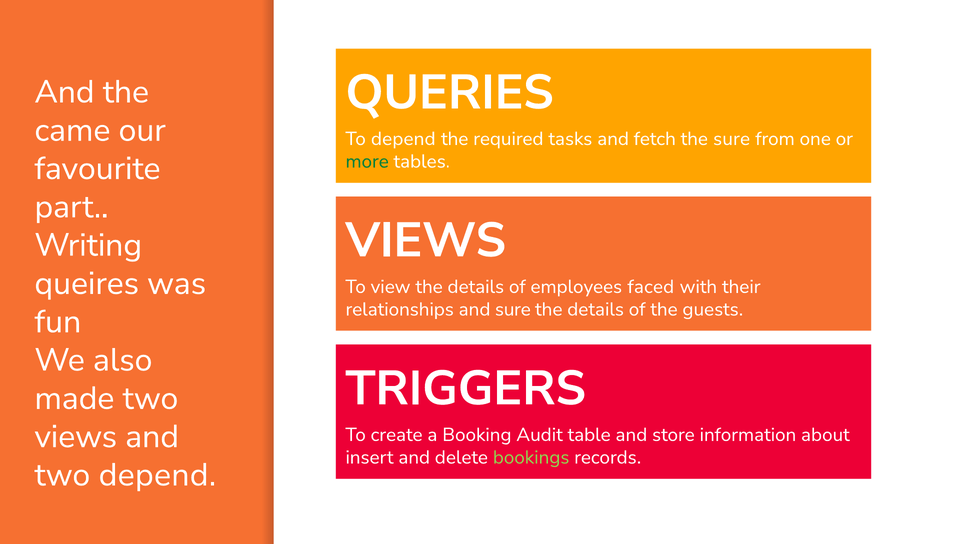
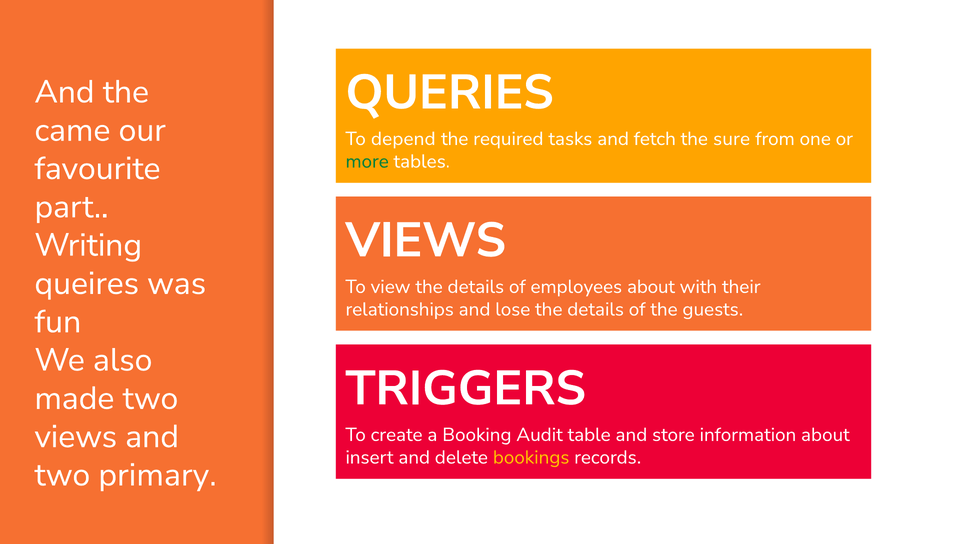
employees faced: faced -> about
and sure: sure -> lose
bookings colour: light green -> yellow
two depend: depend -> primary
